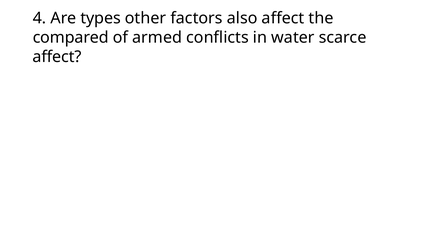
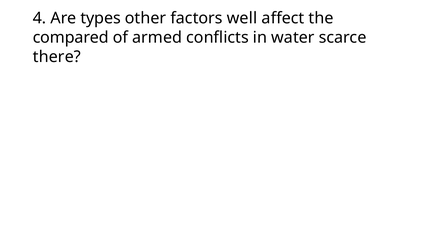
also: also -> well
affect at (57, 57): affect -> there
